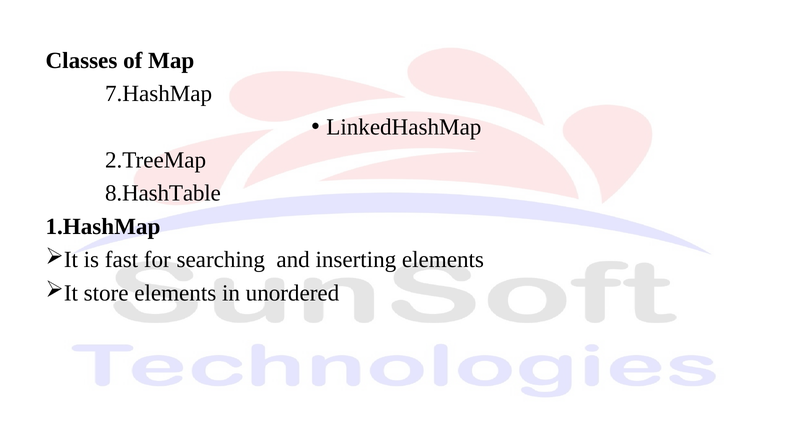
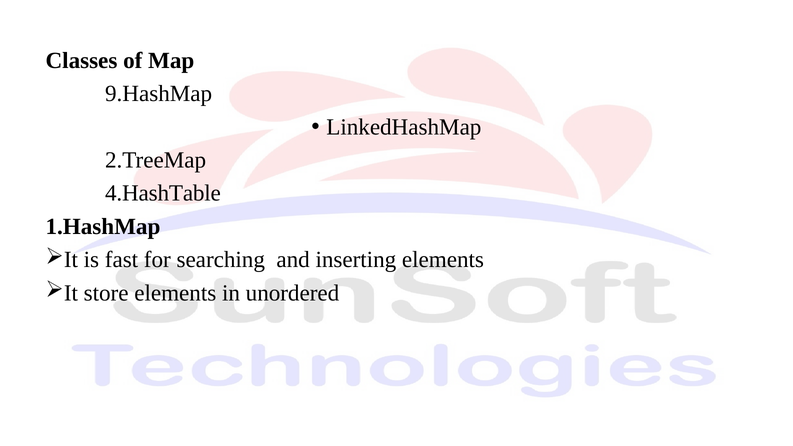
7.HashMap: 7.HashMap -> 9.HashMap
8.HashTable: 8.HashTable -> 4.HashTable
